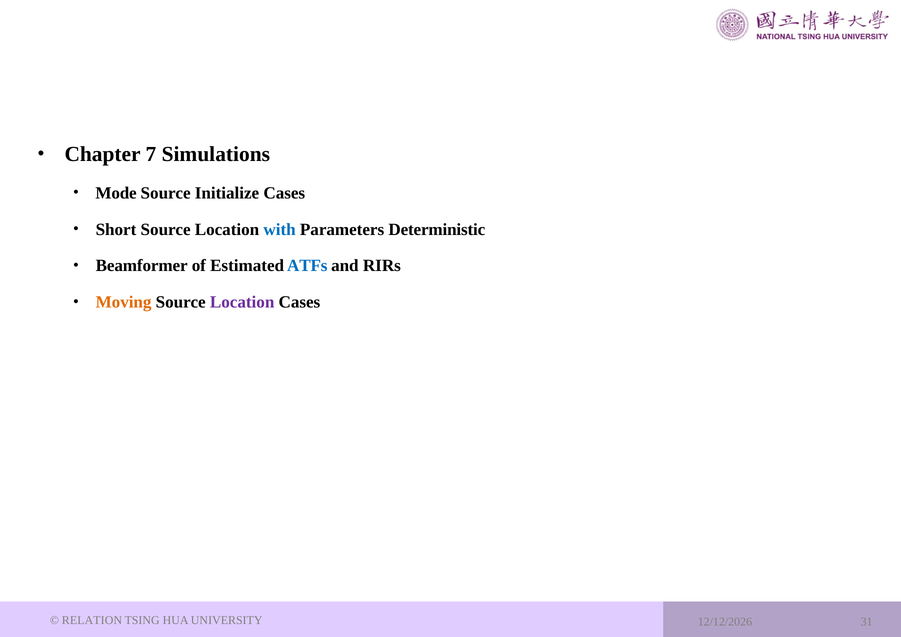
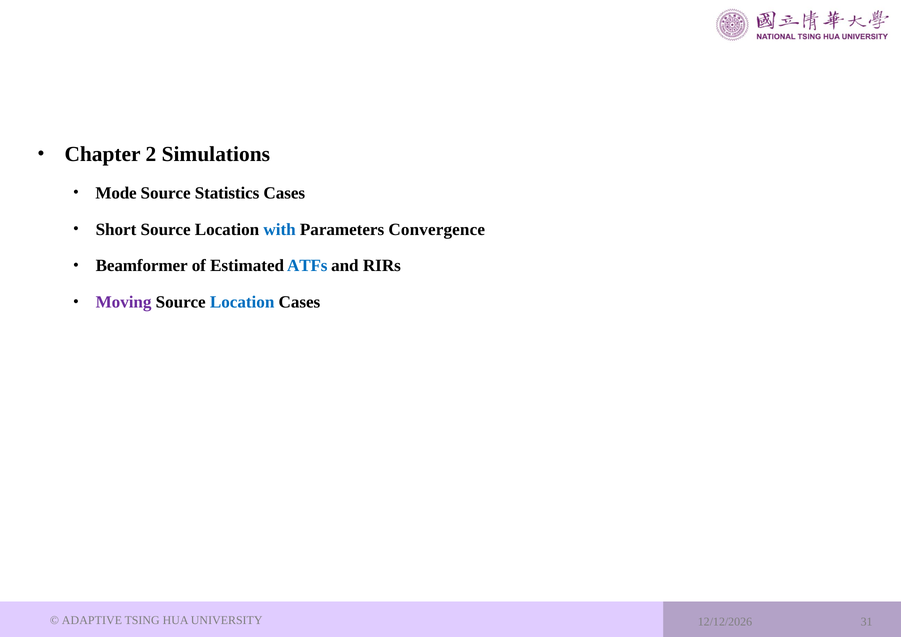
7: 7 -> 2
Initialize: Initialize -> Statistics
Deterministic: Deterministic -> Convergence
Moving colour: orange -> purple
Location at (242, 302) colour: purple -> blue
RELATION: RELATION -> ADAPTIVE
